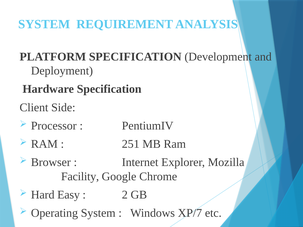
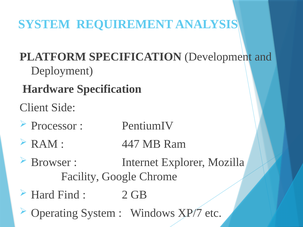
251: 251 -> 447
Easy: Easy -> Find
